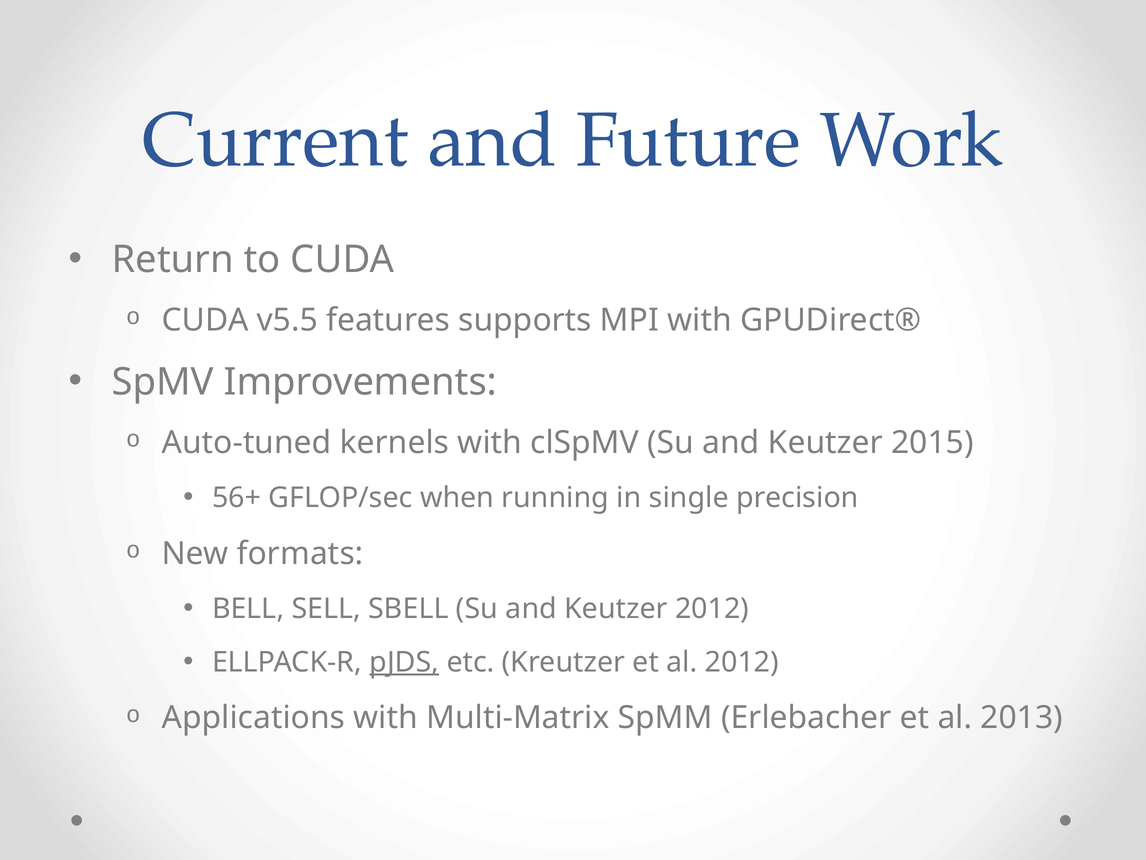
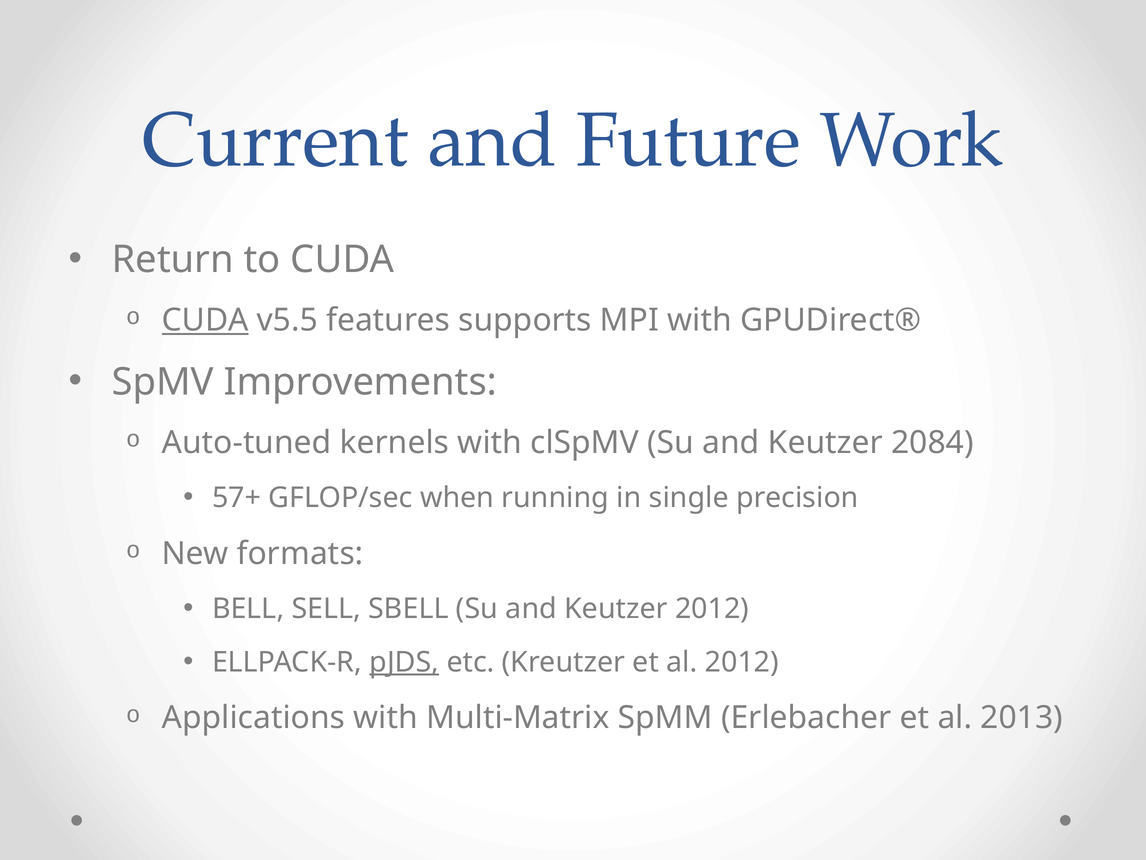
CUDA at (205, 320) underline: none -> present
2015: 2015 -> 2084
56+: 56+ -> 57+
